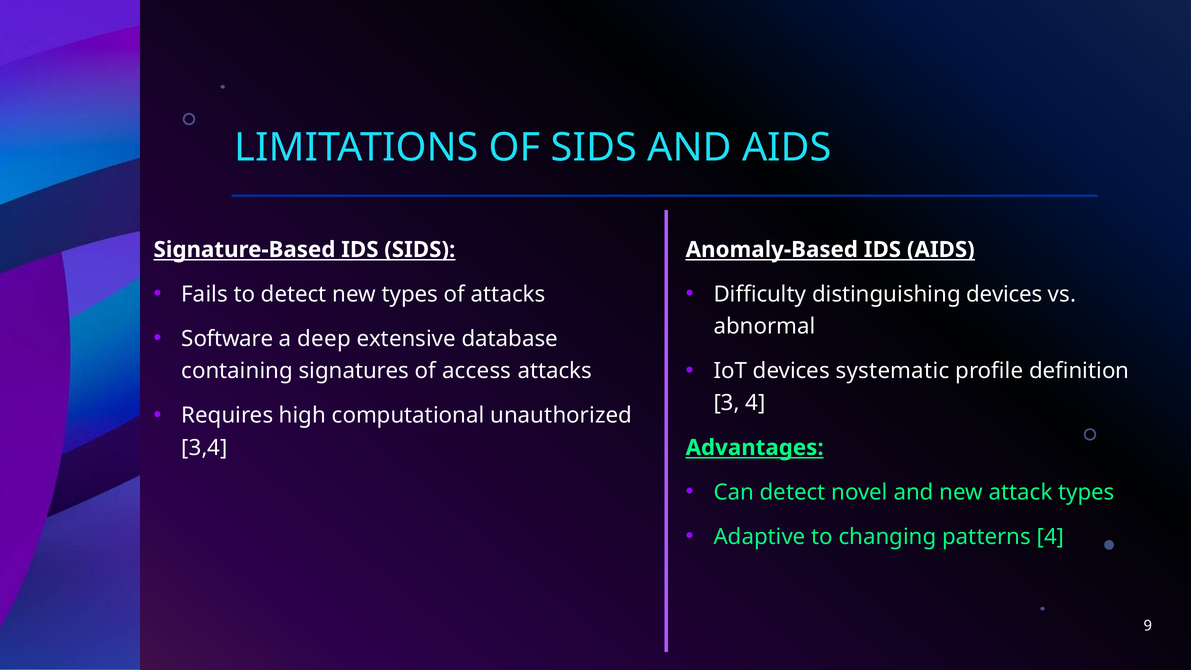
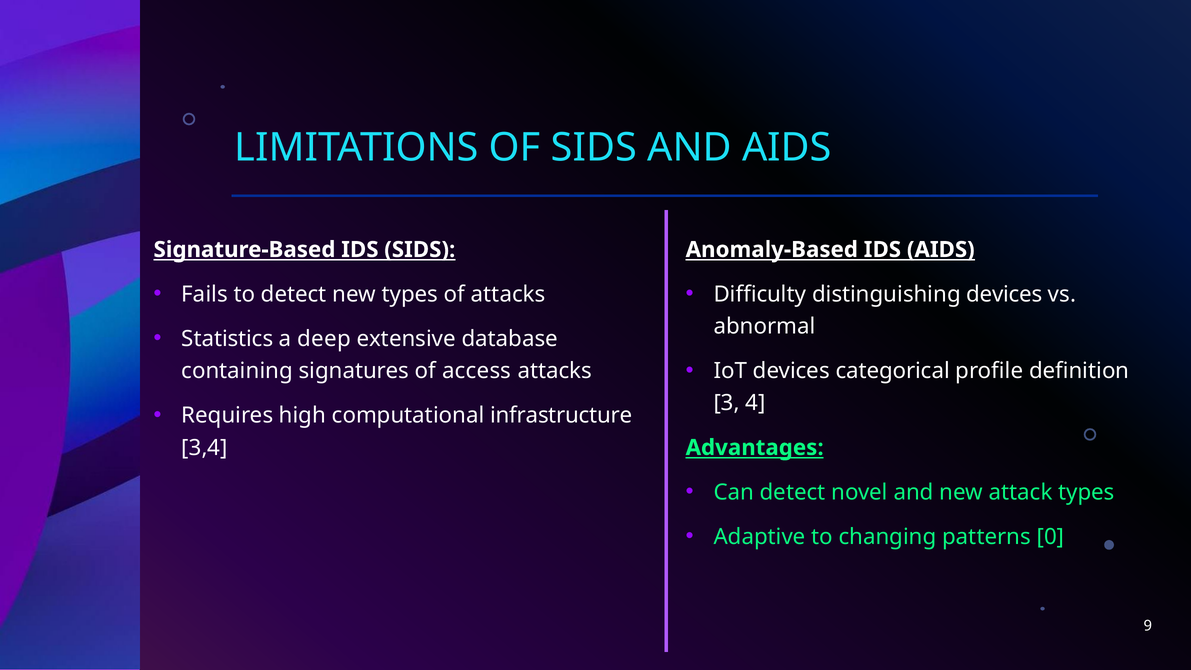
Software: Software -> Statistics
systematic: systematic -> categorical
unauthorized: unauthorized -> infrastructure
patterns 4: 4 -> 0
